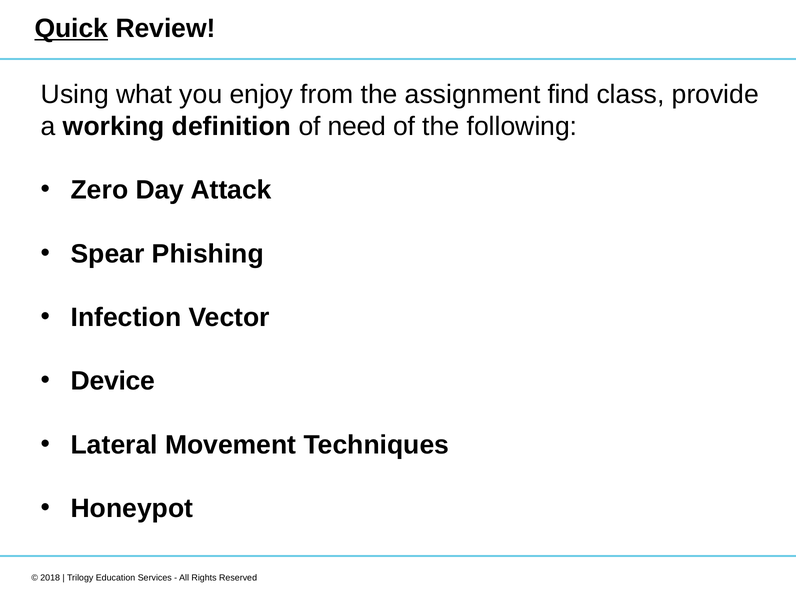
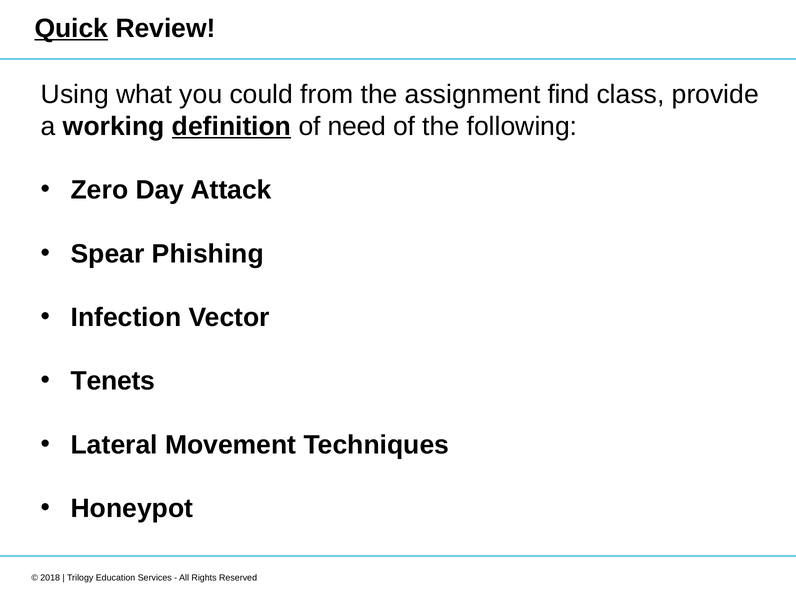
enjoy: enjoy -> could
definition underline: none -> present
Device: Device -> Tenets
